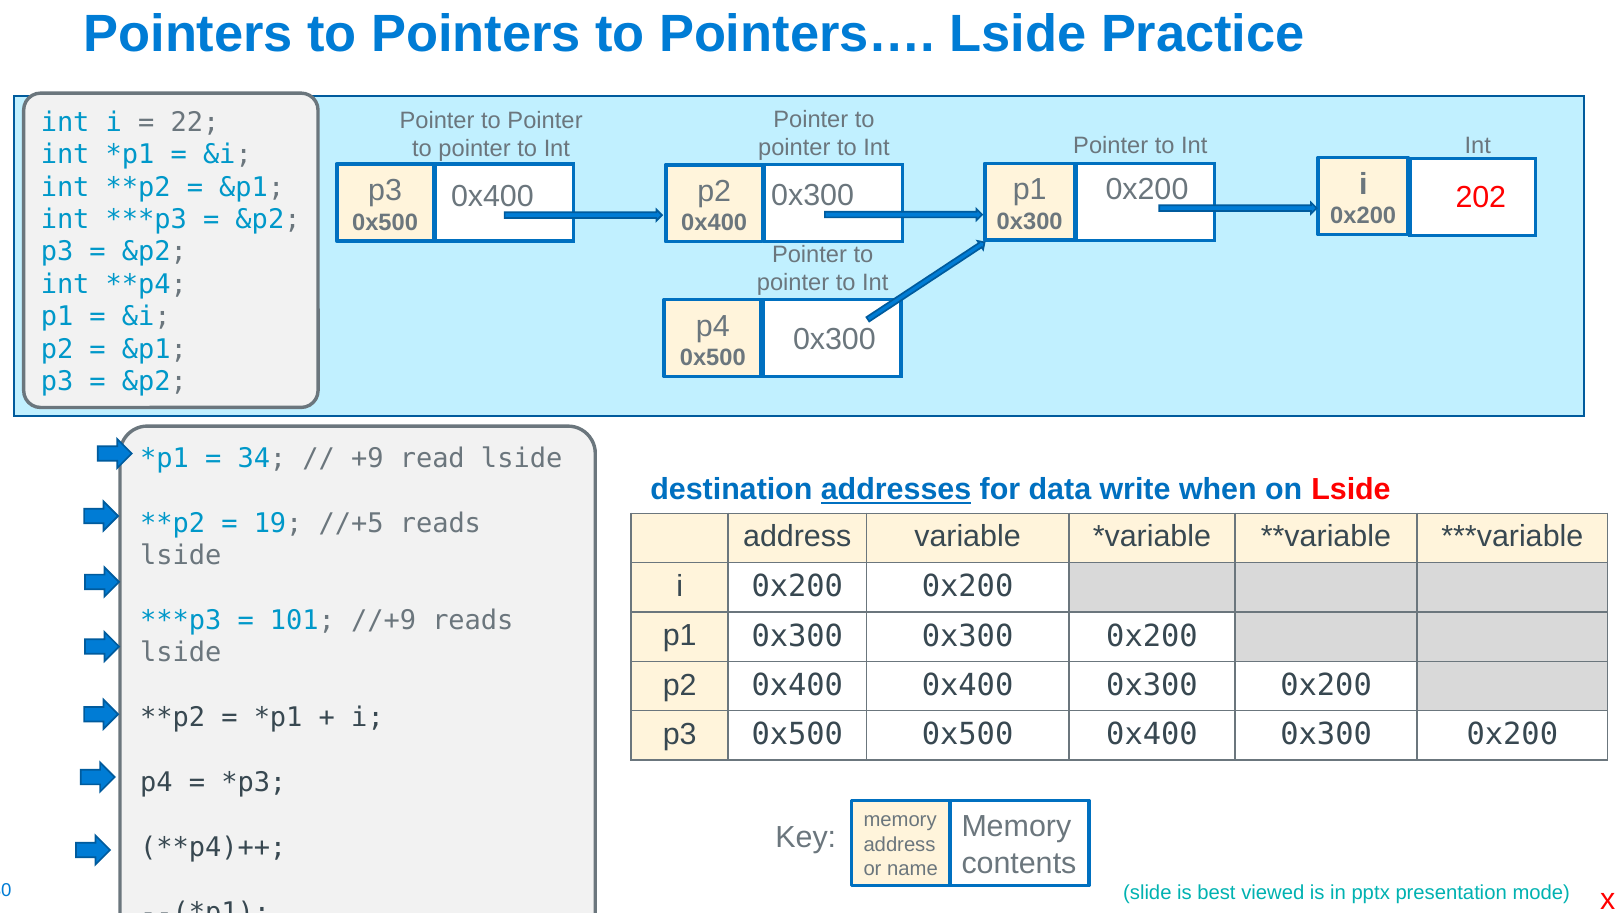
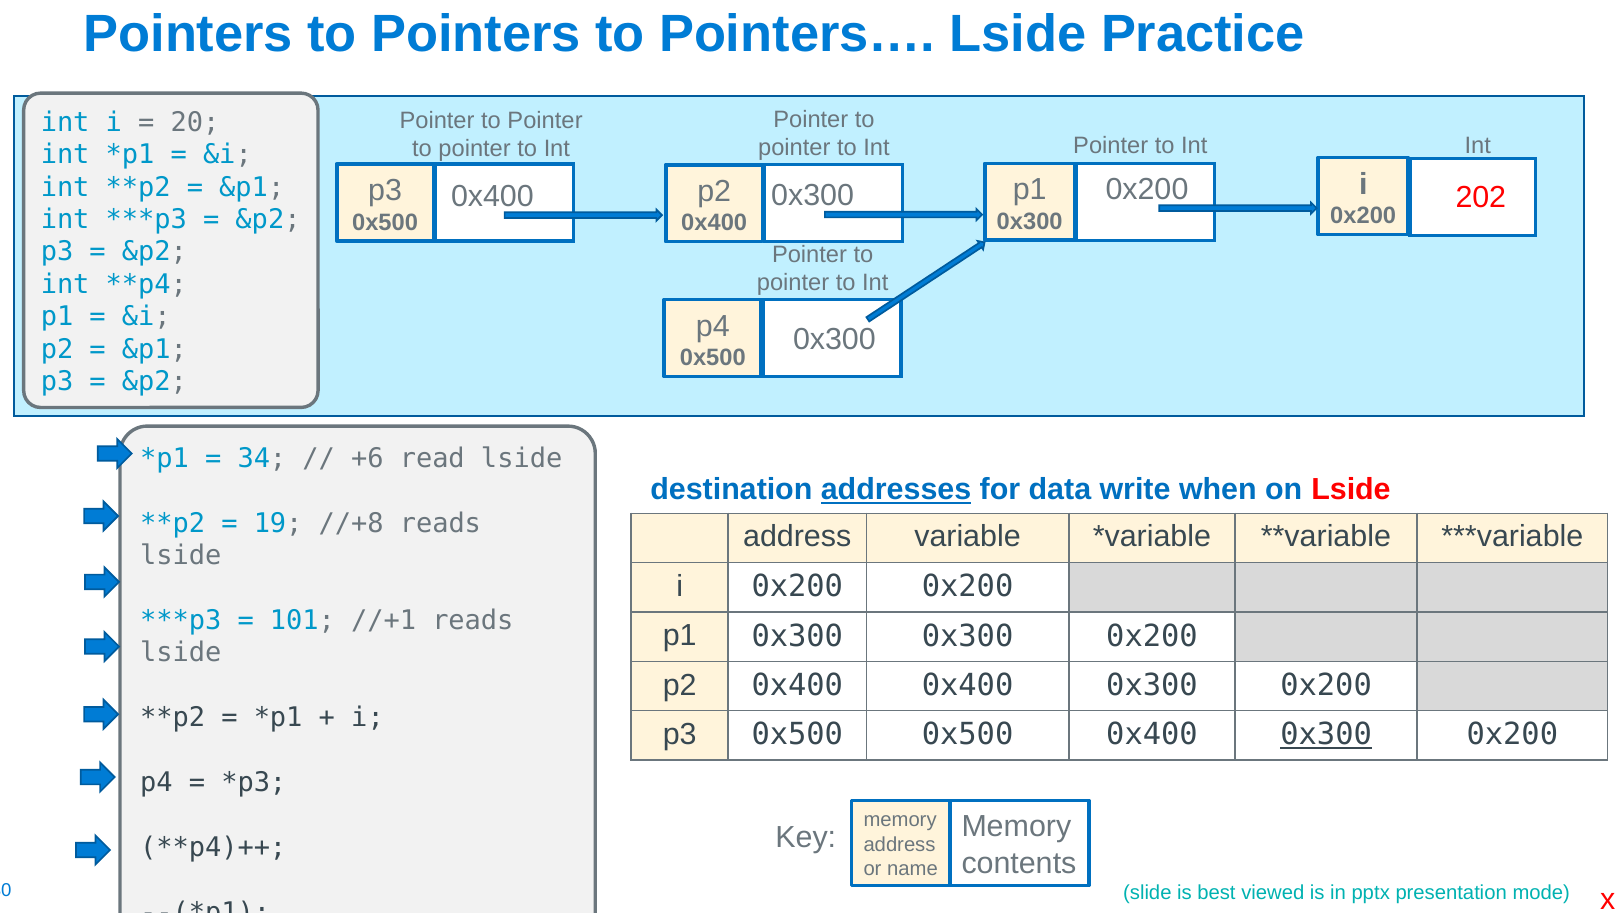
22: 22 -> 20
+9: +9 -> +6
//+5: //+5 -> //+8
//+9: //+9 -> //+1
0x300 at (1326, 735) underline: none -> present
